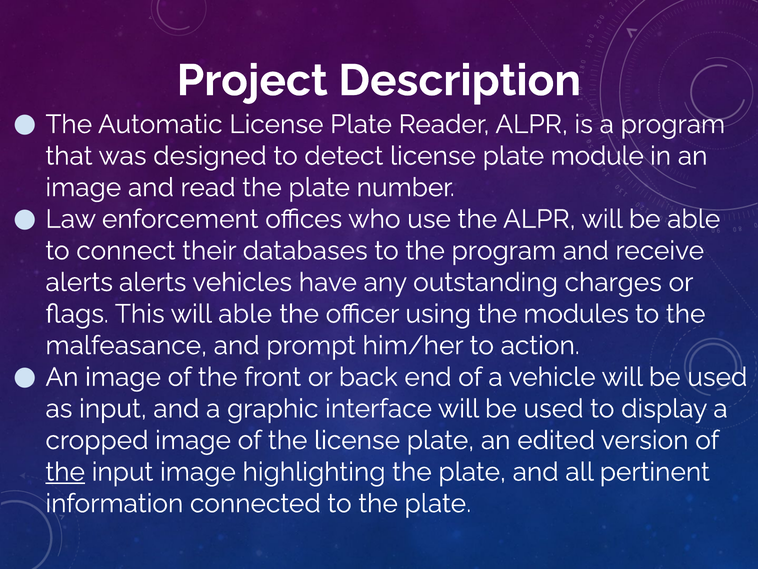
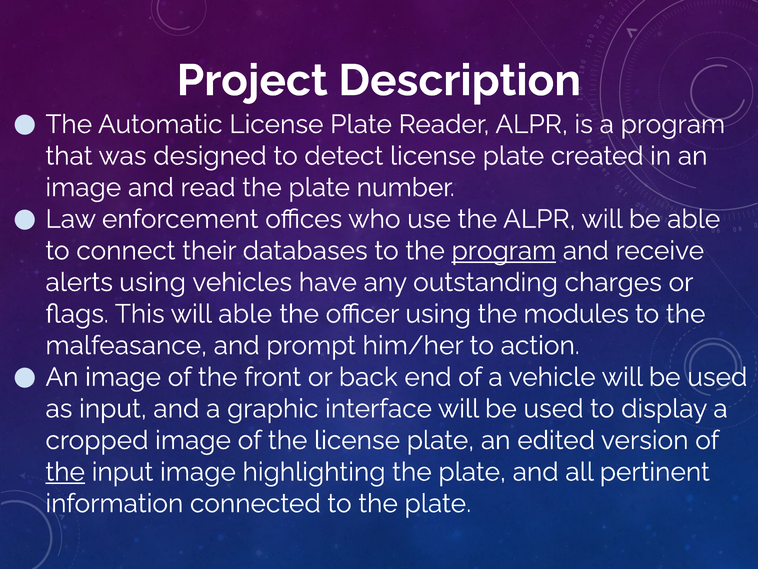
module: module -> created
program at (504, 251) underline: none -> present
alerts alerts: alerts -> using
